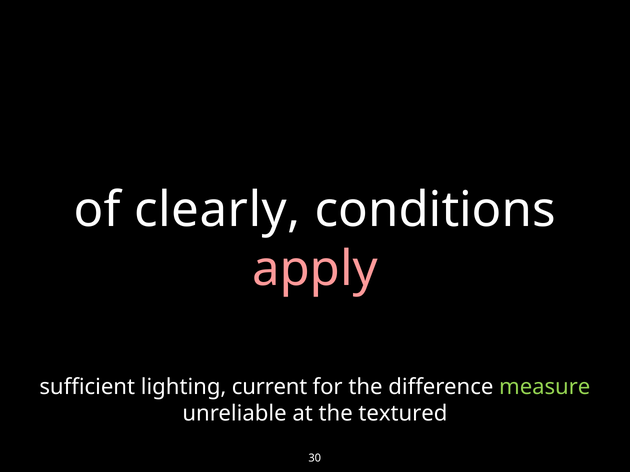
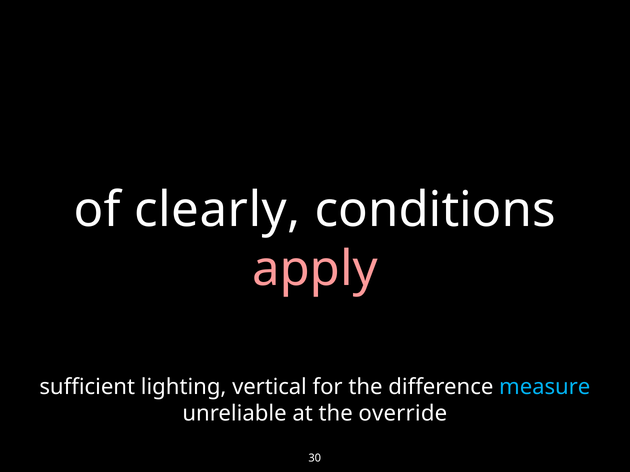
current: current -> vertical
measure colour: light green -> light blue
textured: textured -> override
